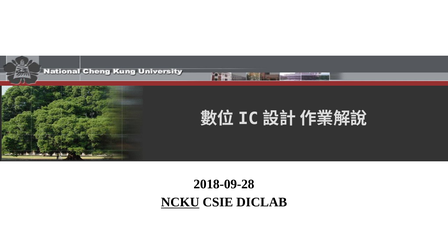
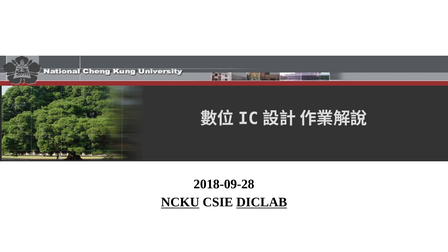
DICLAB underline: none -> present
